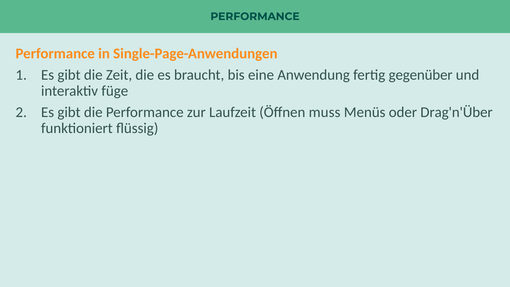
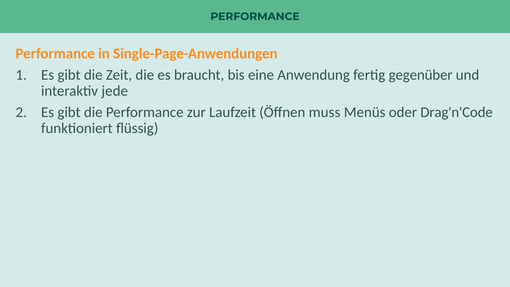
füge: füge -> jede
Drag'n'Über: Drag'n'Über -> Drag'n'Code
